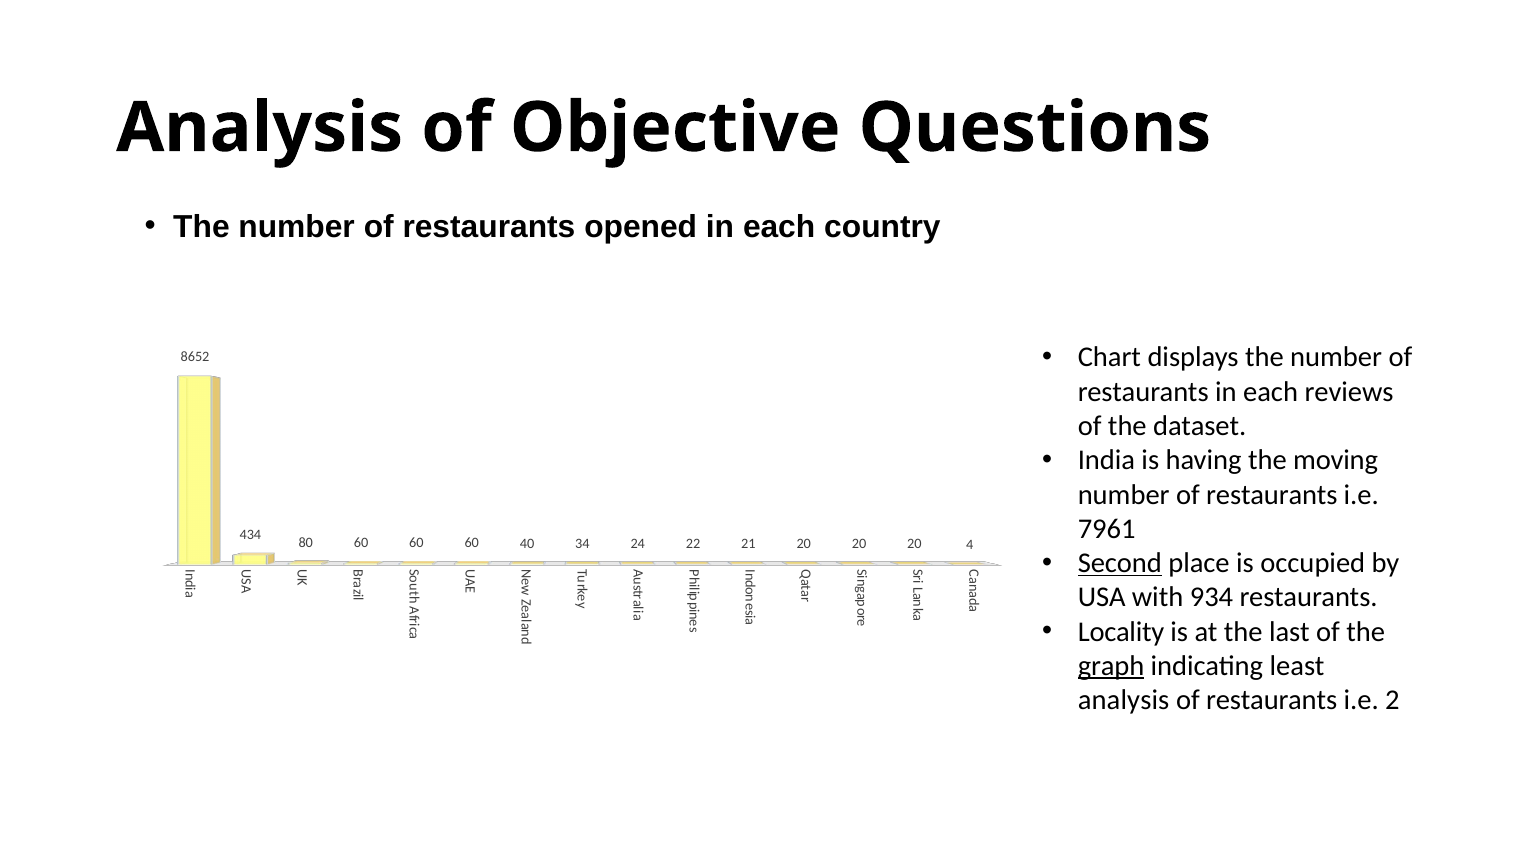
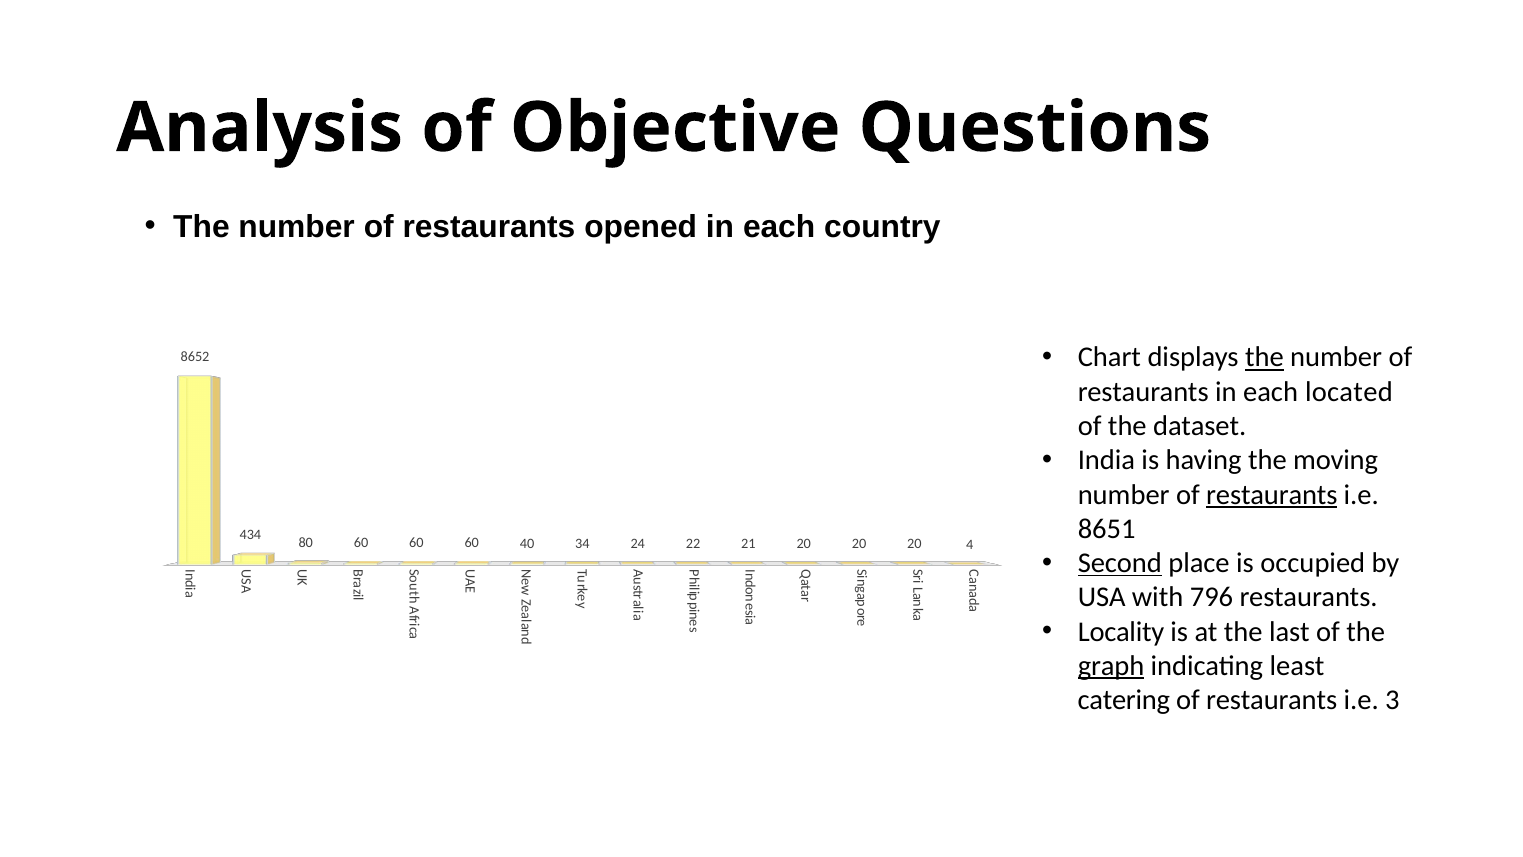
the at (1264, 357) underline: none -> present
reviews: reviews -> located
restaurants at (1272, 494) underline: none -> present
7961: 7961 -> 8651
934: 934 -> 796
analysis at (1124, 700): analysis -> catering
2: 2 -> 3
